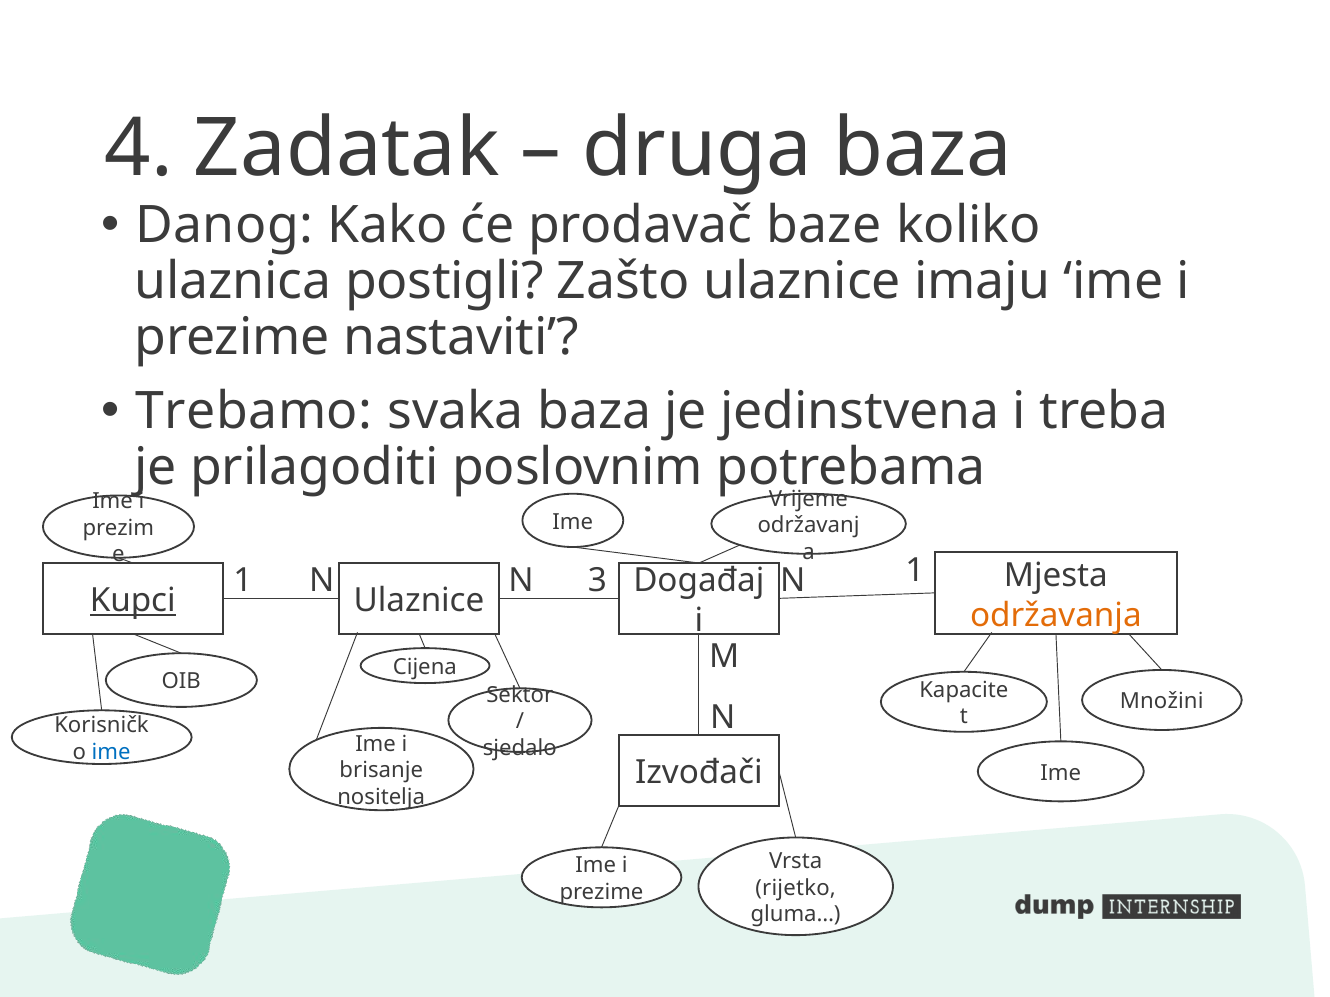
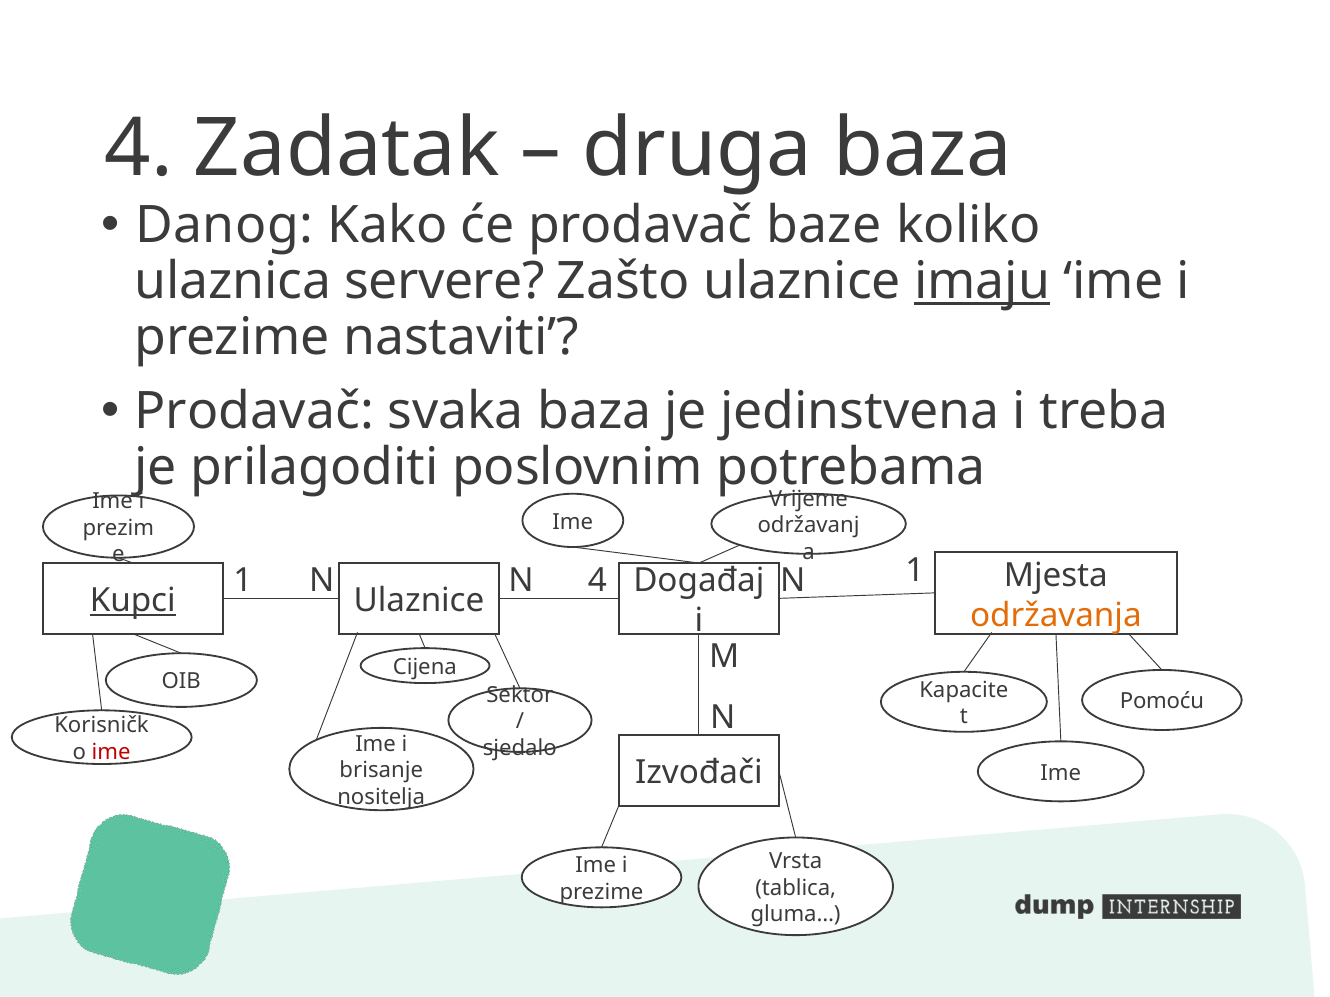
postigli: postigli -> servere
imaju underline: none -> present
Trebamo at (254, 412): Trebamo -> Prodavač
1 3: 3 -> 4
Množini: Množini -> Pomoću
ime at (111, 752) colour: blue -> red
rijetko: rijetko -> tablica
